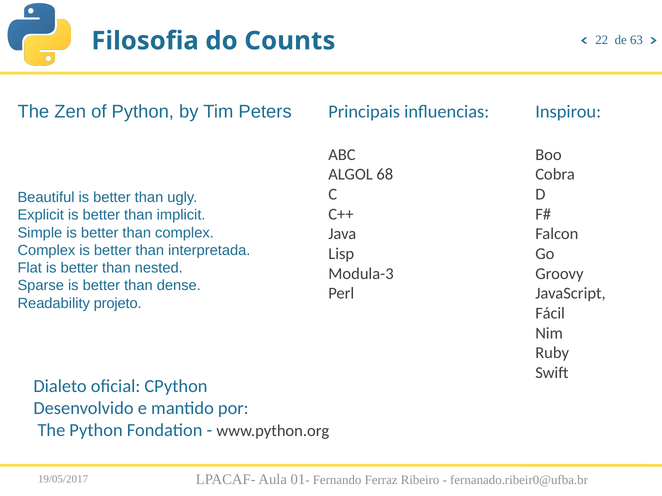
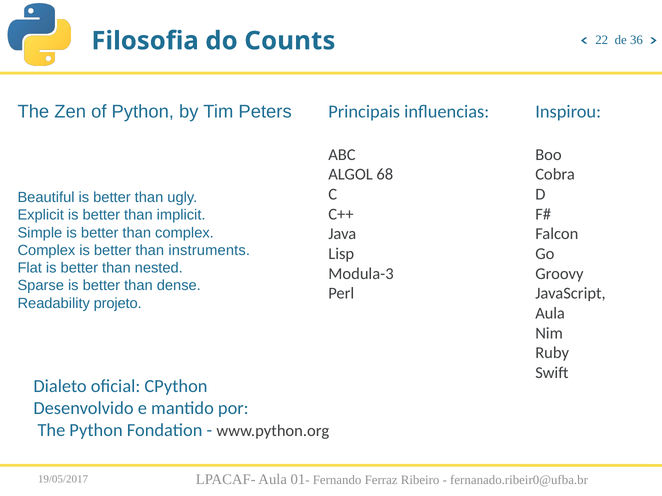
63: 63 -> 36
interpretada: interpretada -> instruments
Fácil at (550, 314): Fácil -> Aula
